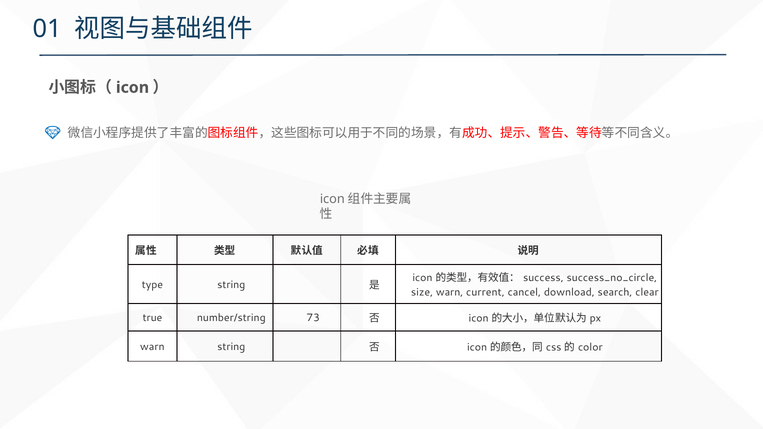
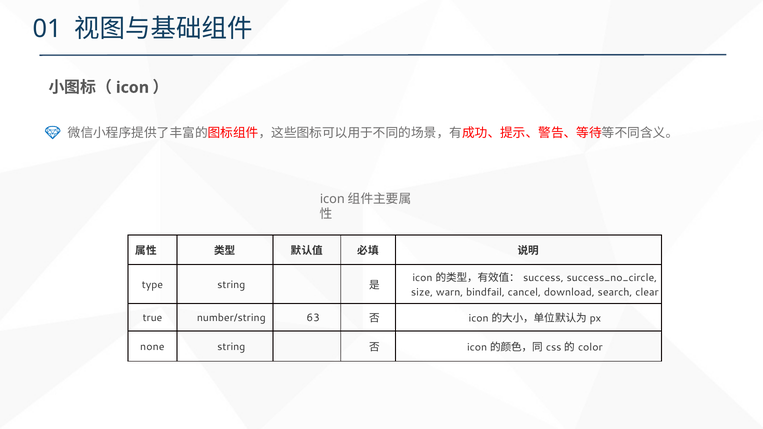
current: current -> bindfail
73: 73 -> 63
warn at (152, 347): warn -> none
